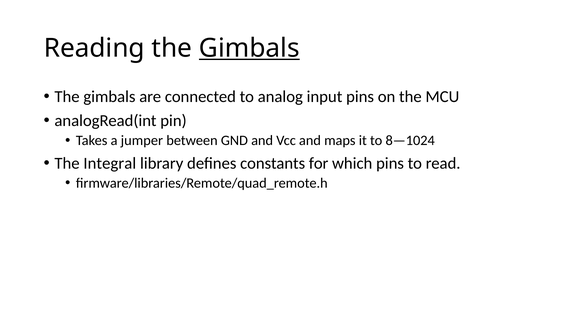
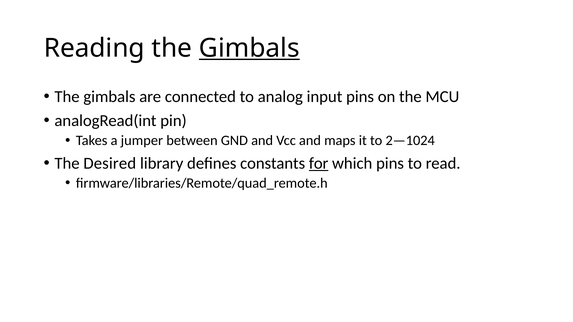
8—1024: 8—1024 -> 2—1024
Integral: Integral -> Desired
for underline: none -> present
